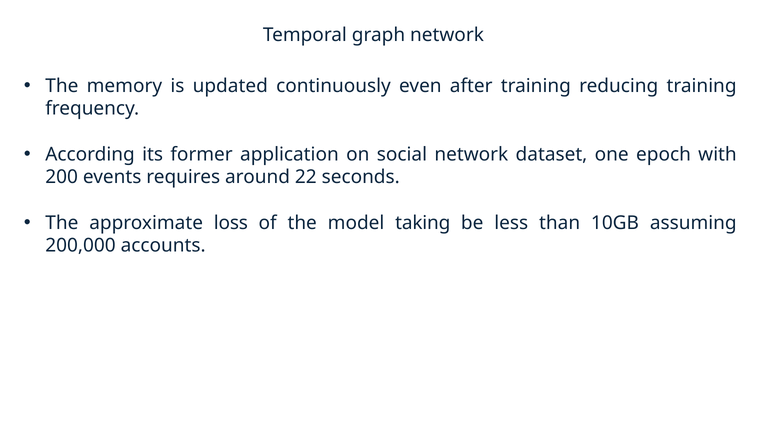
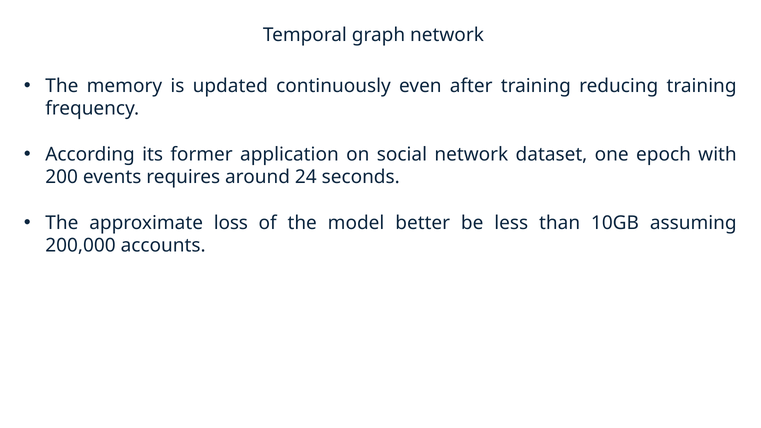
22: 22 -> 24
taking: taking -> better
